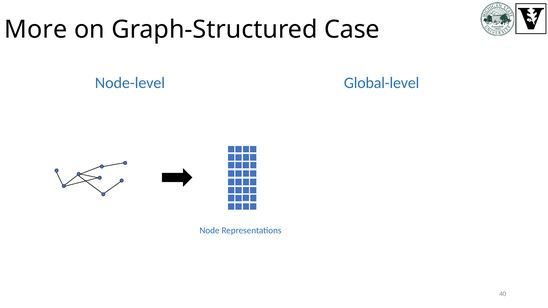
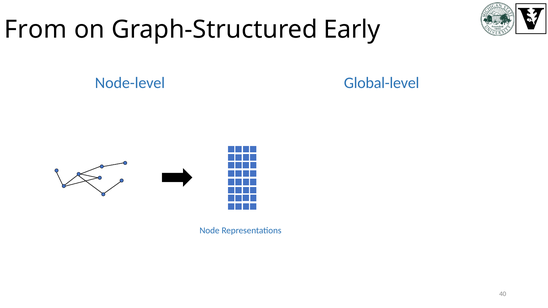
More: More -> From
Case: Case -> Early
